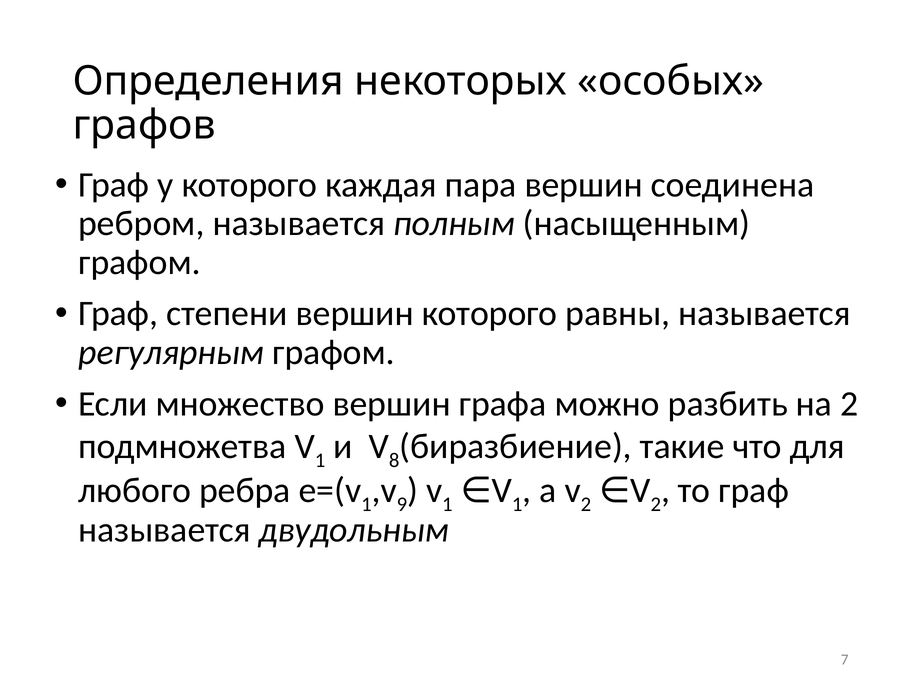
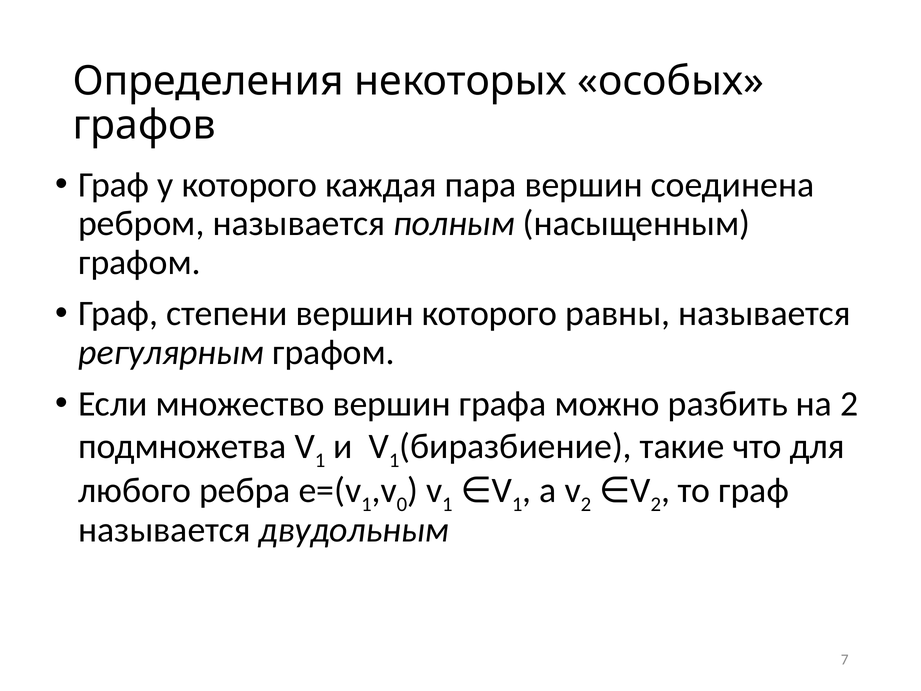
8 at (394, 460): 8 -> 1
9: 9 -> 0
